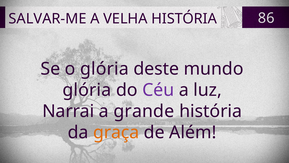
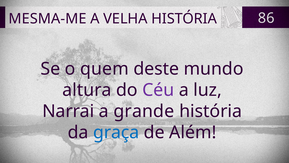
SALVAR-ME: SALVAR-ME -> MESMA-ME
o glória: glória -> quem
glória at (87, 90): glória -> altura
graça colour: orange -> blue
